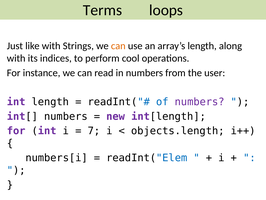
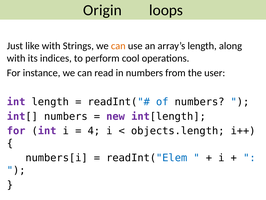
Terms: Terms -> Origin
numbers at (200, 102) colour: purple -> black
7: 7 -> 4
